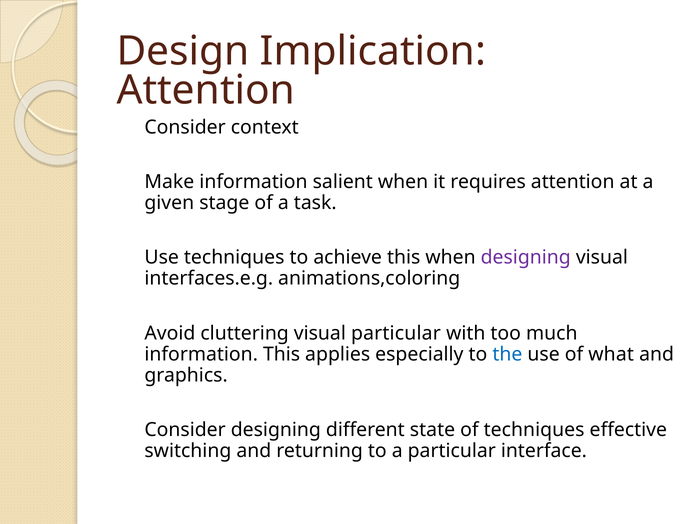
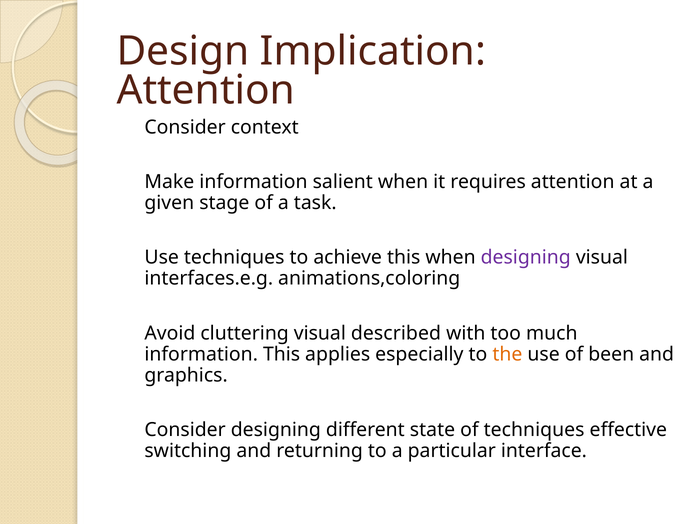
visual particular: particular -> described
the colour: blue -> orange
what: what -> been
